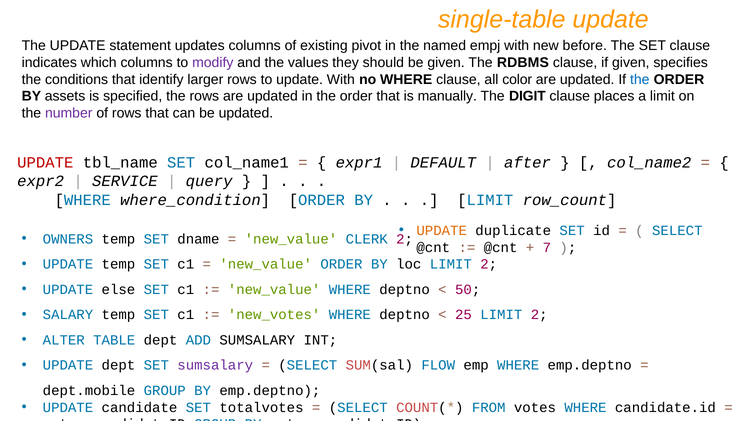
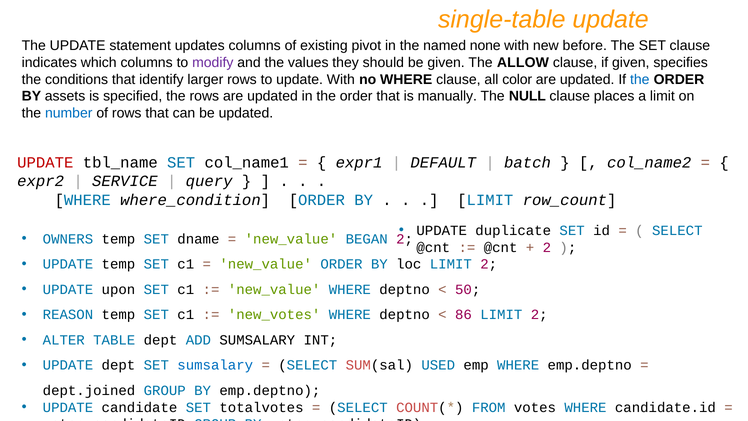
empj: empj -> none
RDBMS: RDBMS -> ALLOW
DIGIT: DIGIT -> NULL
number colour: purple -> blue
after: after -> batch
UPDATE at (442, 230) colour: orange -> black
CLERK: CLERK -> BEGAN
7 at (547, 247): 7 -> 2
else: else -> upon
SALARY: SALARY -> REASON
25: 25 -> 86
sumsalary at (215, 365) colour: purple -> blue
FLOW: FLOW -> USED
dept.mobile: dept.mobile -> dept.joined
